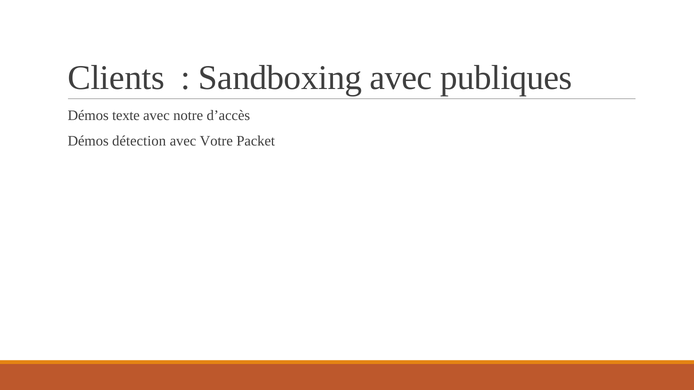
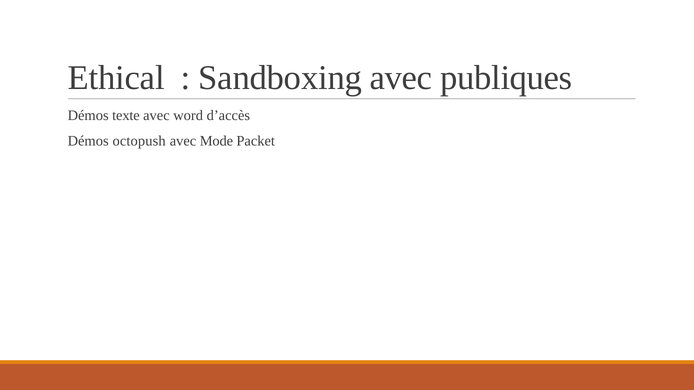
Clients: Clients -> Ethical
notre: notre -> word
détection: détection -> octopush
Votre: Votre -> Mode
